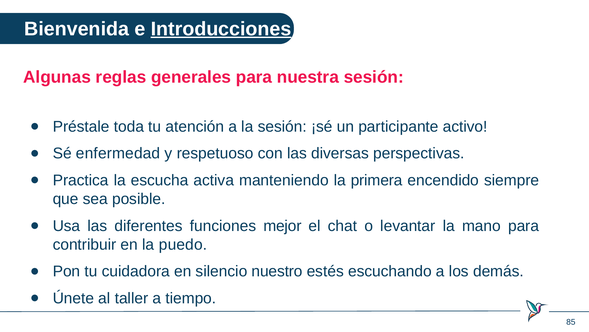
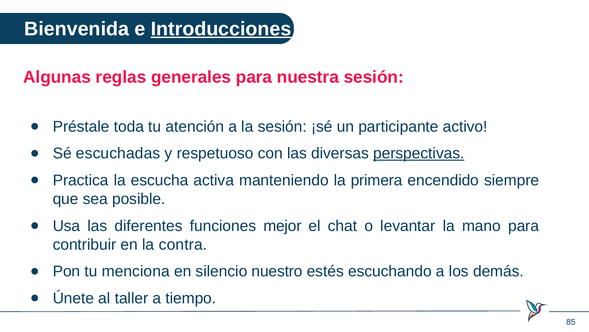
enfermedad: enfermedad -> escuchadas
perspectivas underline: none -> present
puedo: puedo -> contra
cuidadora: cuidadora -> menciona
